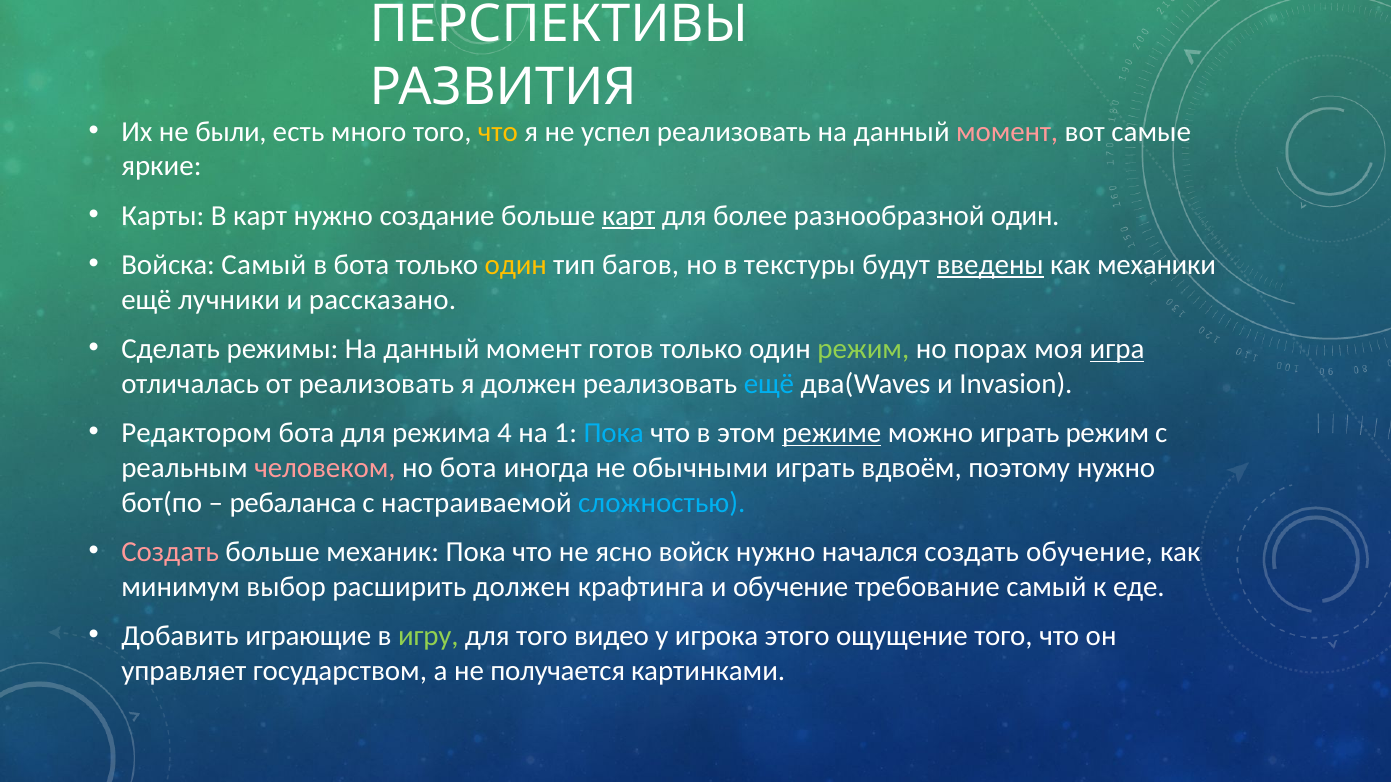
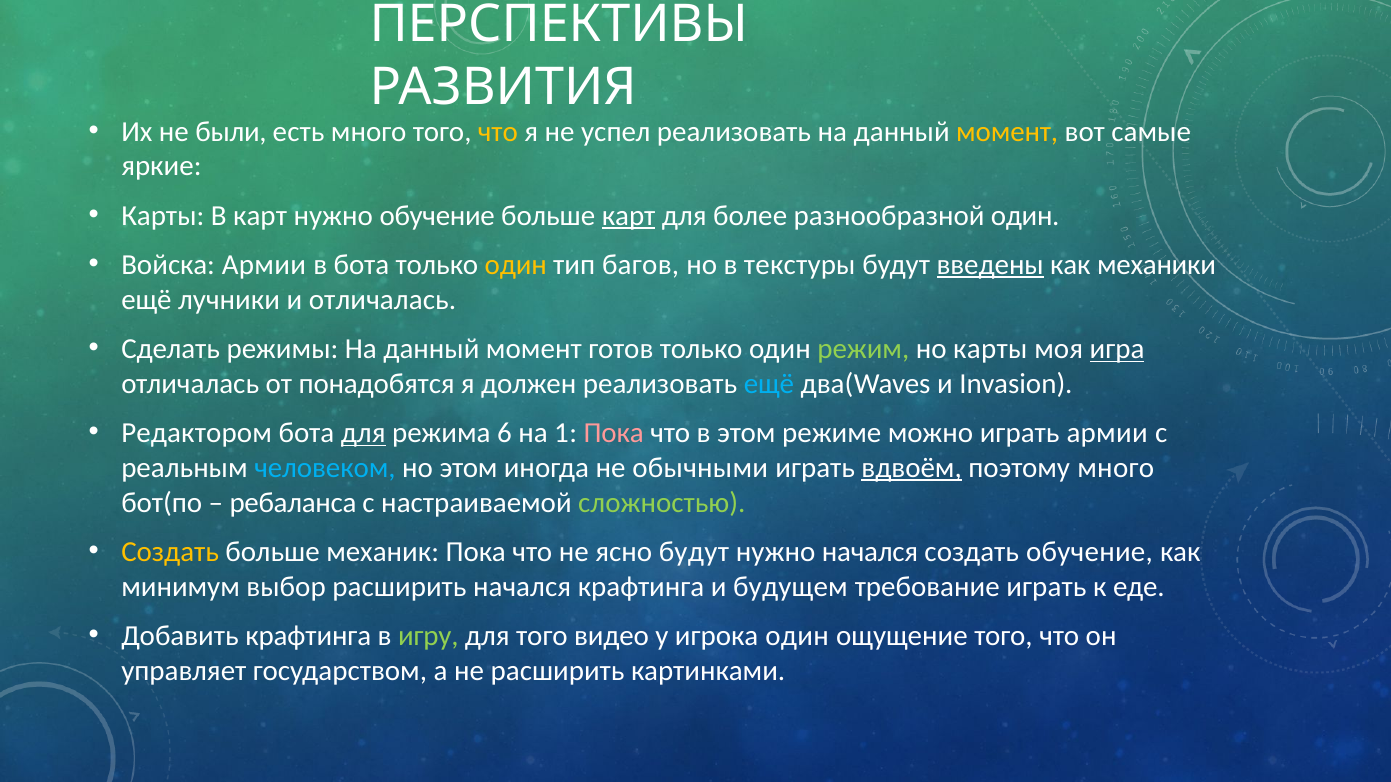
момент at (1007, 132) colour: pink -> yellow
нужно создание: создание -> обучение
Войска Самый: Самый -> Армии
и рассказано: рассказано -> отличалась
но порах: порах -> карты
от реализовать: реализовать -> понадобятся
для at (363, 433) underline: none -> present
4: 4 -> 6
Пока at (614, 433) colour: light blue -> pink
режиме underline: present -> none
играть режим: режим -> армии
человеком colour: pink -> light blue
но бота: бота -> этом
вдвоём underline: none -> present
поэтому нужно: нужно -> много
сложностью colour: light blue -> light green
Создать at (170, 552) colour: pink -> yellow
ясно войск: войск -> будут
расширить должен: должен -> начался
и обучение: обучение -> будущем
требование самый: самый -> играть
Добавить играющие: играющие -> крафтинга
игрока этого: этого -> один
не получается: получается -> расширить
